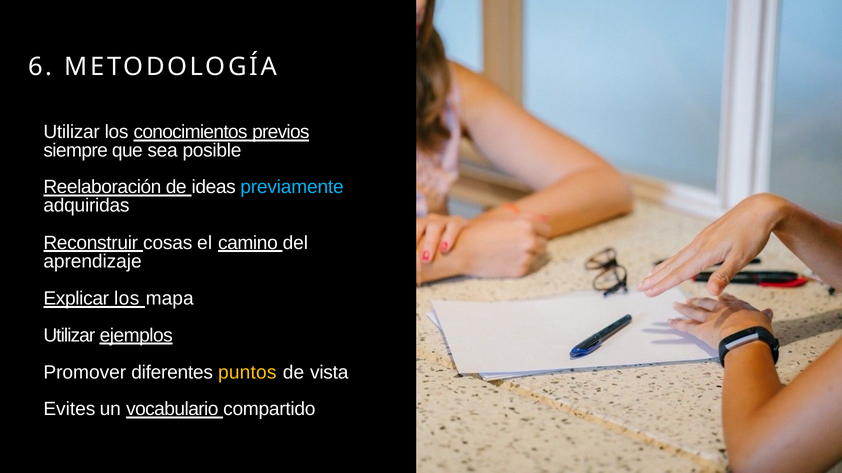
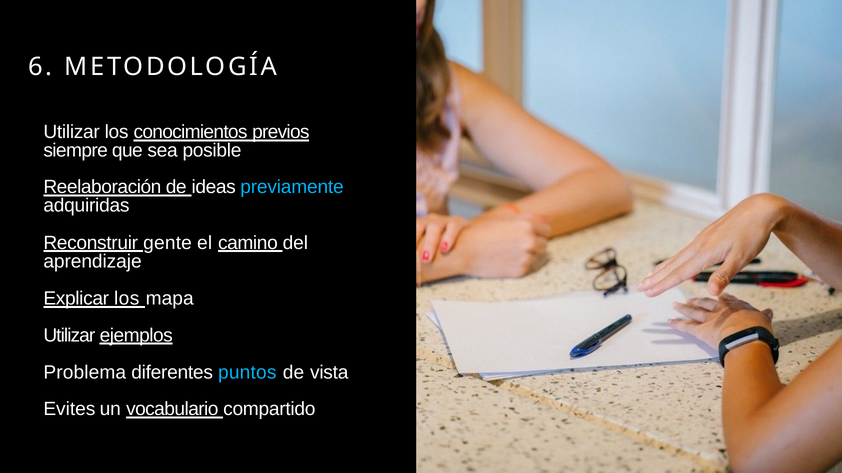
cosas: cosas -> gente
Promover: Promover -> Problema
puntos colour: yellow -> light blue
